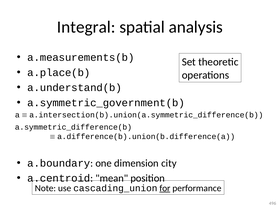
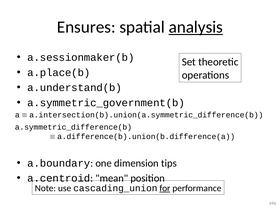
Integral: Integral -> Ensures
analysis underline: none -> present
a.measurements(b: a.measurements(b -> a.sessionmaker(b
city: city -> tips
